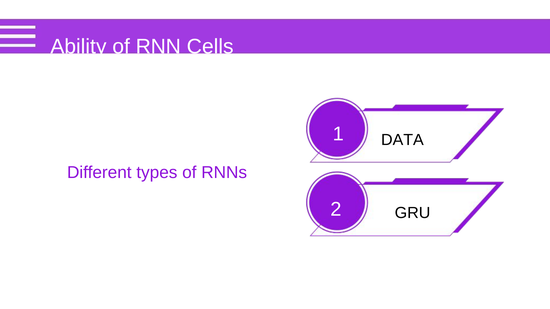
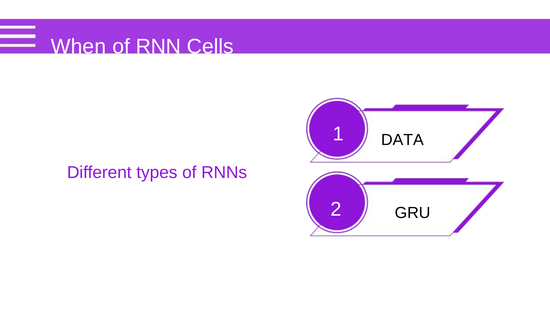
Ability: Ability -> When
